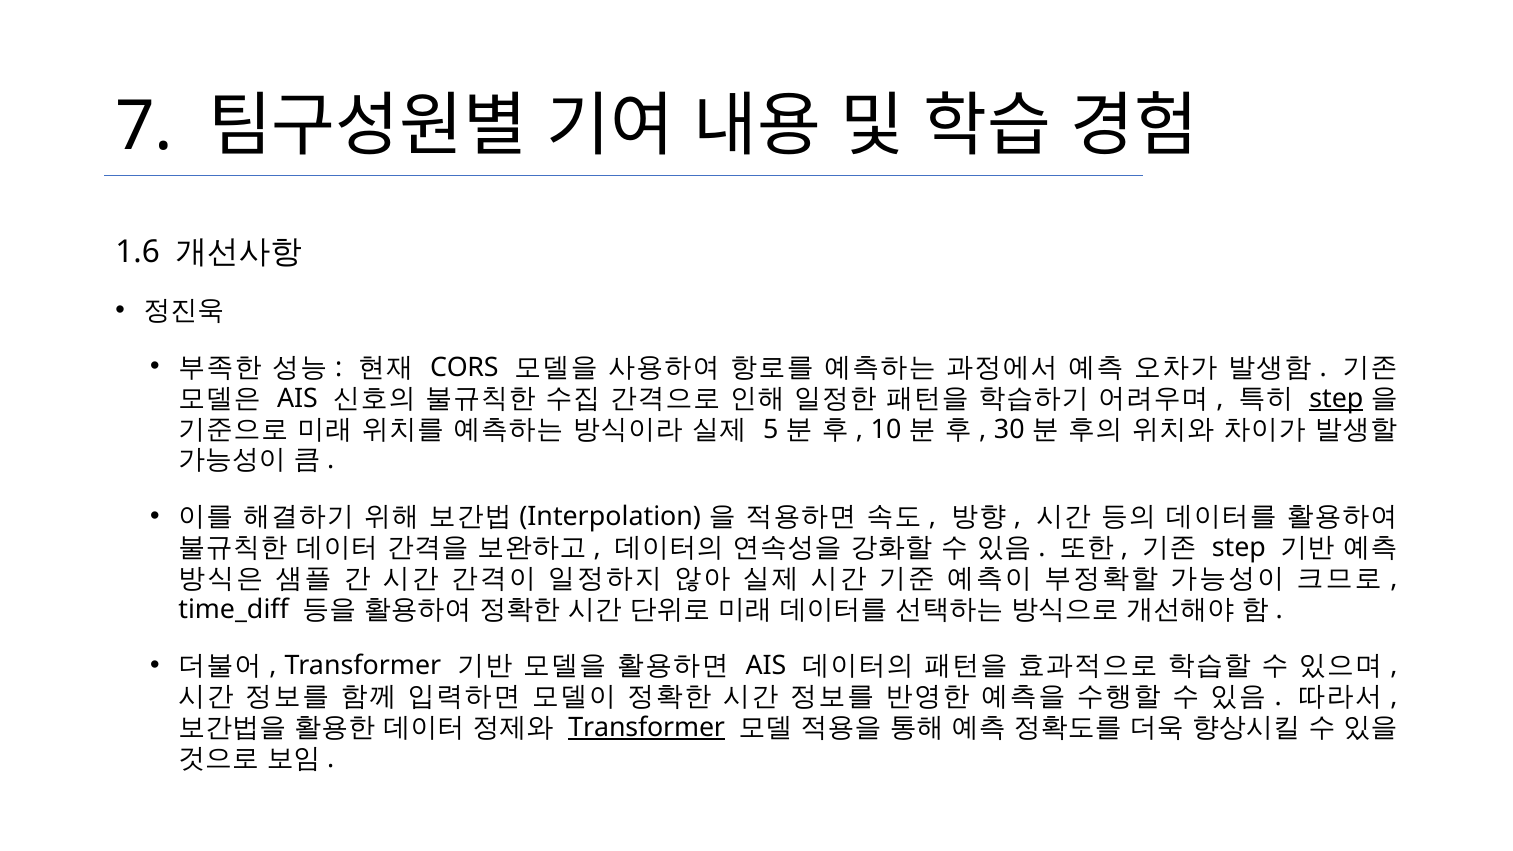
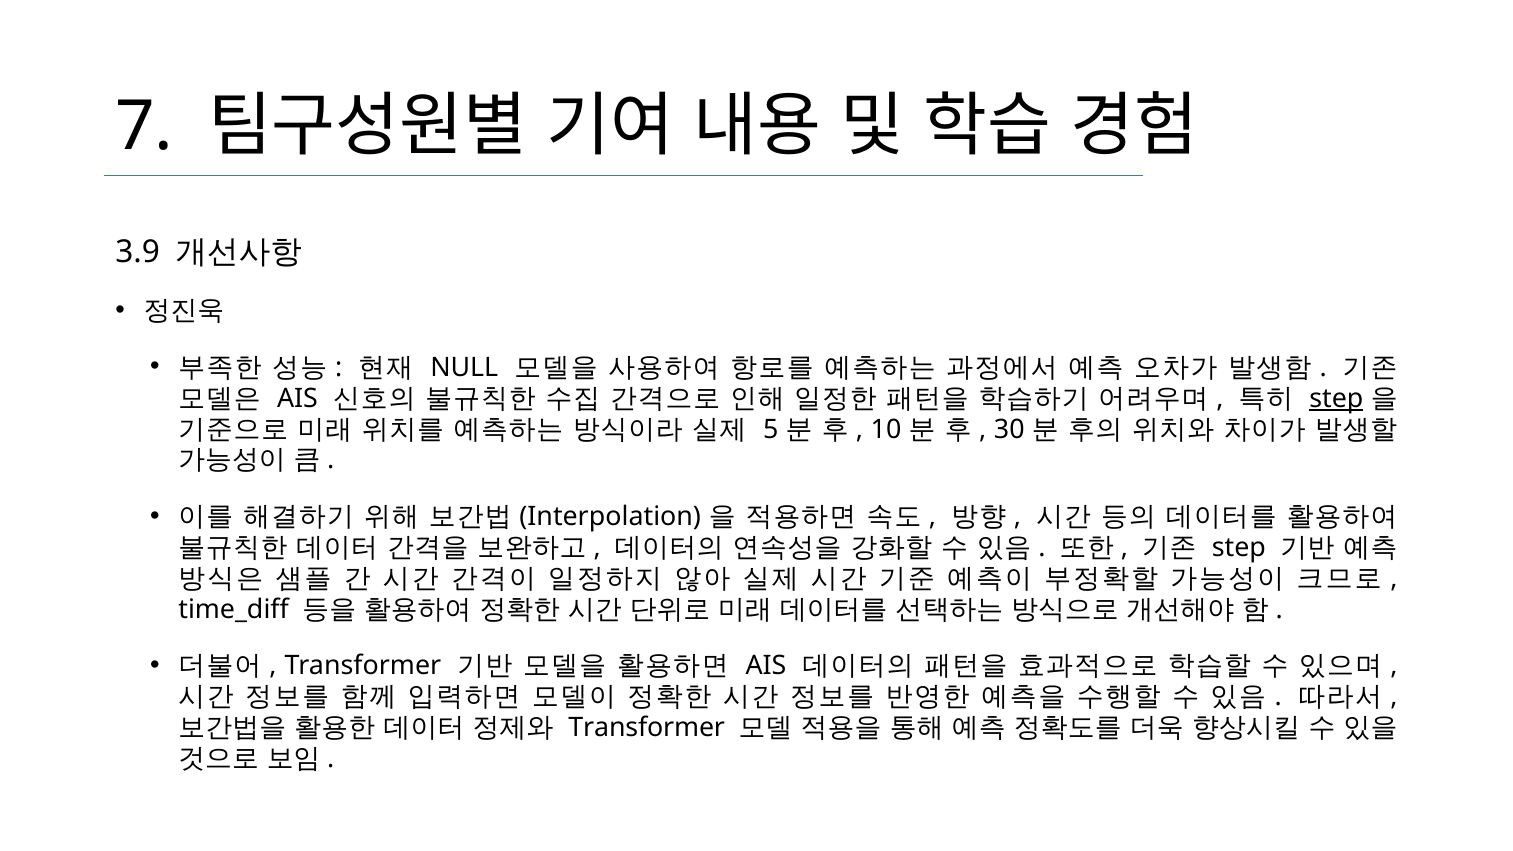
1.6: 1.6 -> 3.9
CORS: CORS -> NULL
Transformer at (647, 728) underline: present -> none
